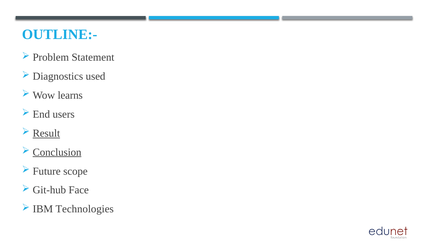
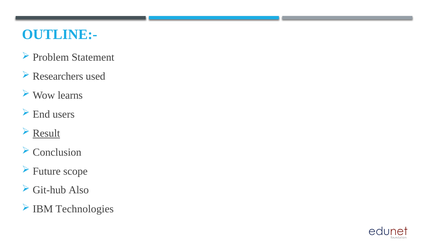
Diagnostics: Diagnostics -> Researchers
Conclusion underline: present -> none
Face: Face -> Also
